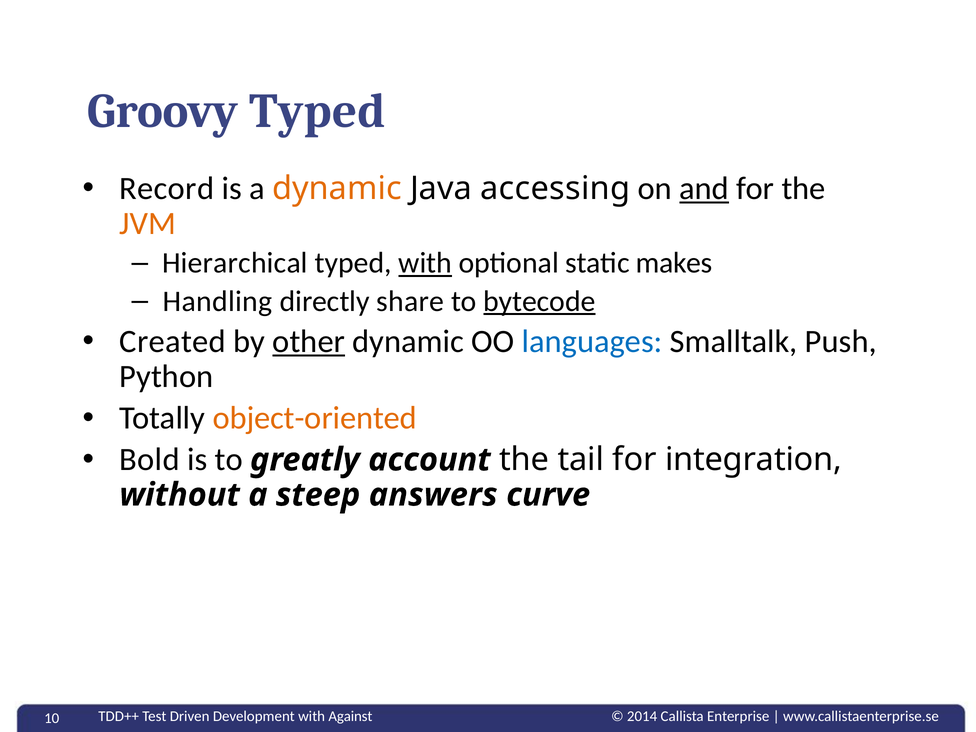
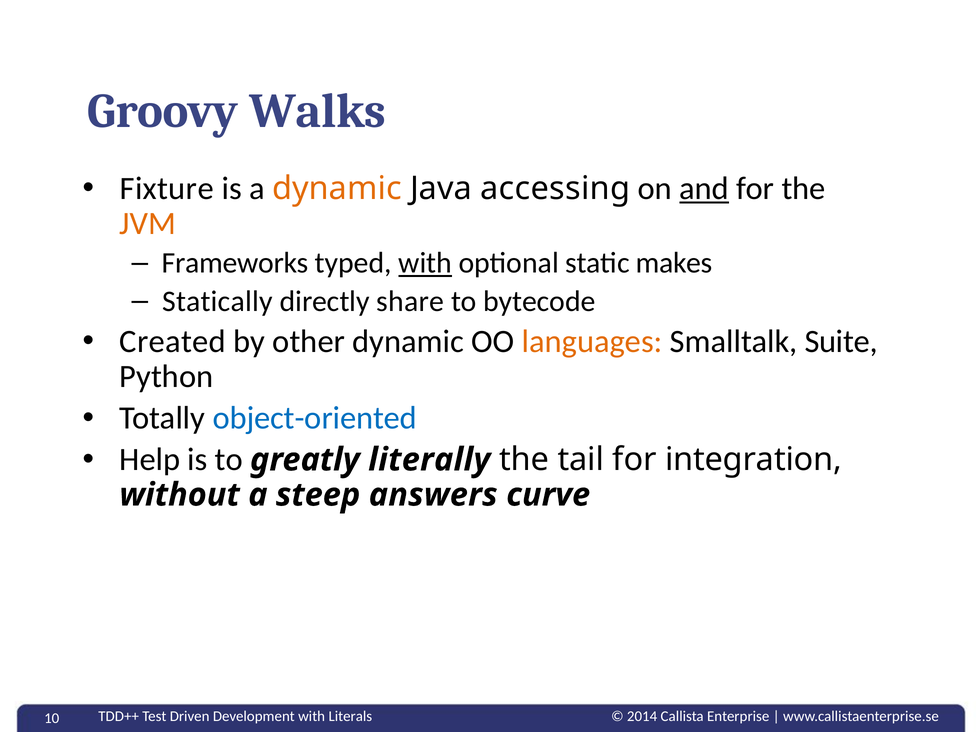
Groovy Typed: Typed -> Walks
Record: Record -> Fixture
Hierarchical: Hierarchical -> Frameworks
Handling: Handling -> Statically
bytecode underline: present -> none
other underline: present -> none
languages colour: blue -> orange
Push: Push -> Suite
object-oriented colour: orange -> blue
Bold: Bold -> Help
account: account -> literally
Against: Against -> Literals
